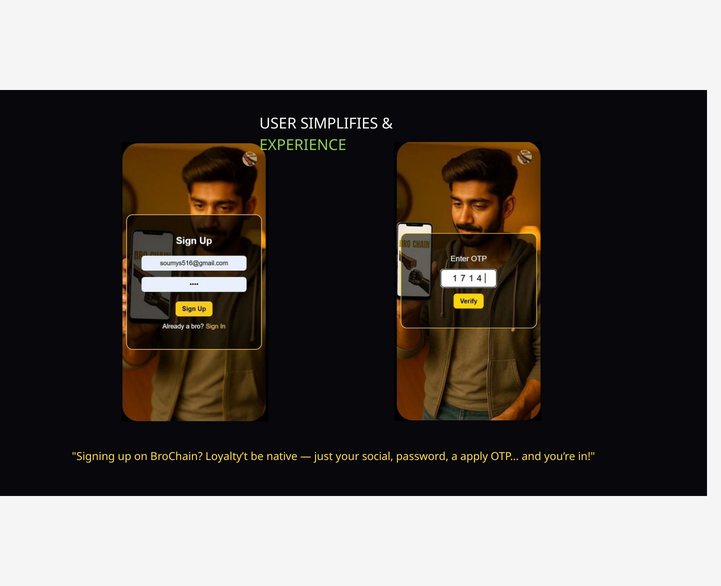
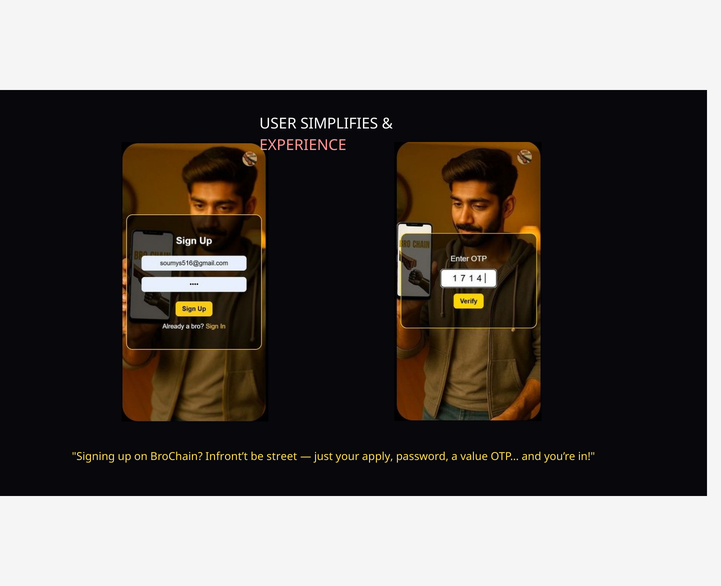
EXPERIENCE colour: light green -> pink
Loyalty’t: Loyalty’t -> Infront’t
native: native -> street
social: social -> apply
apply: apply -> value
